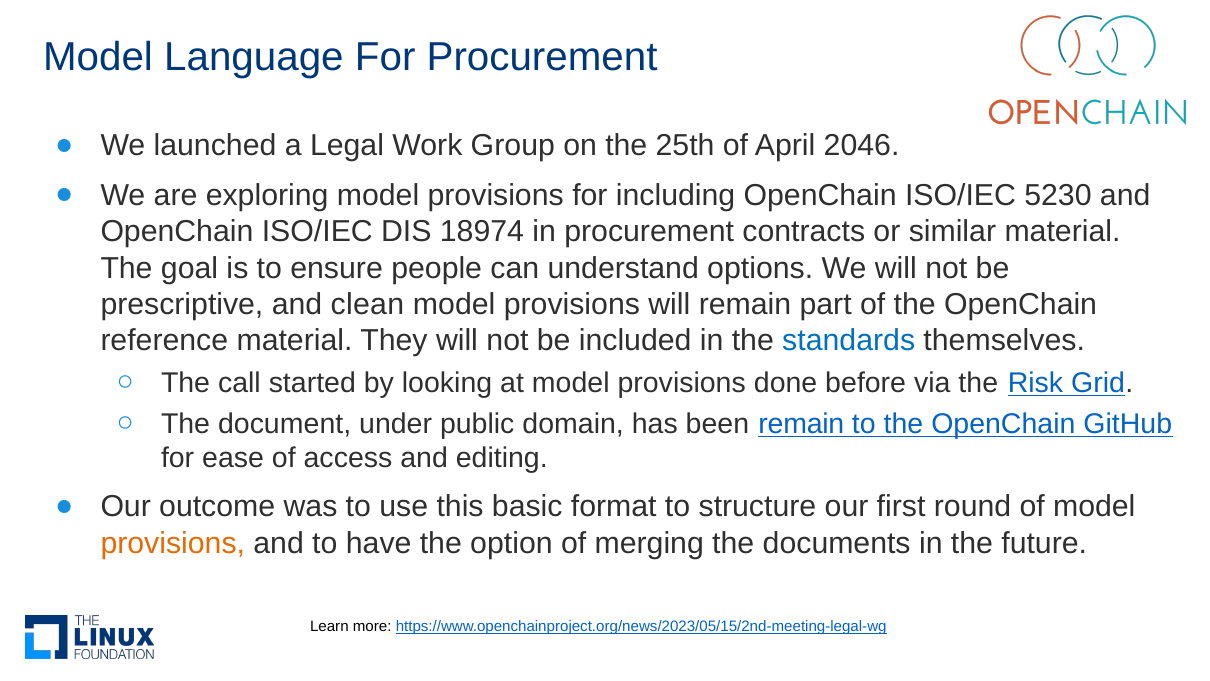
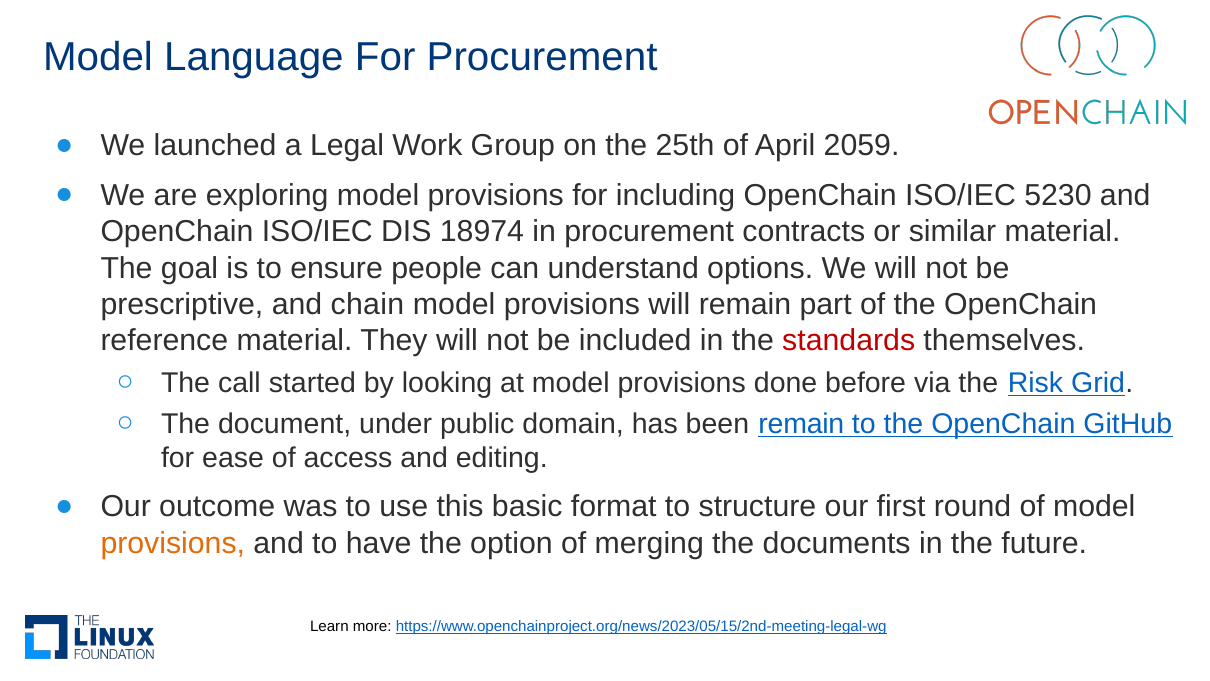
2046: 2046 -> 2059
clean: clean -> chain
standards colour: blue -> red
